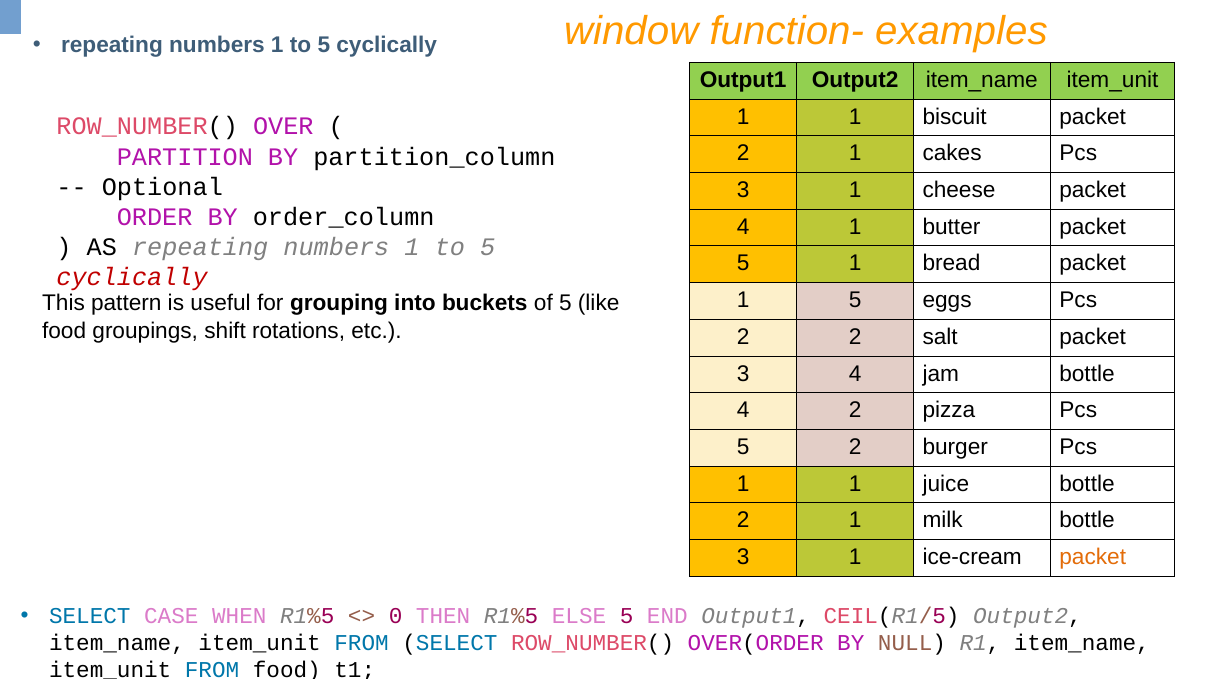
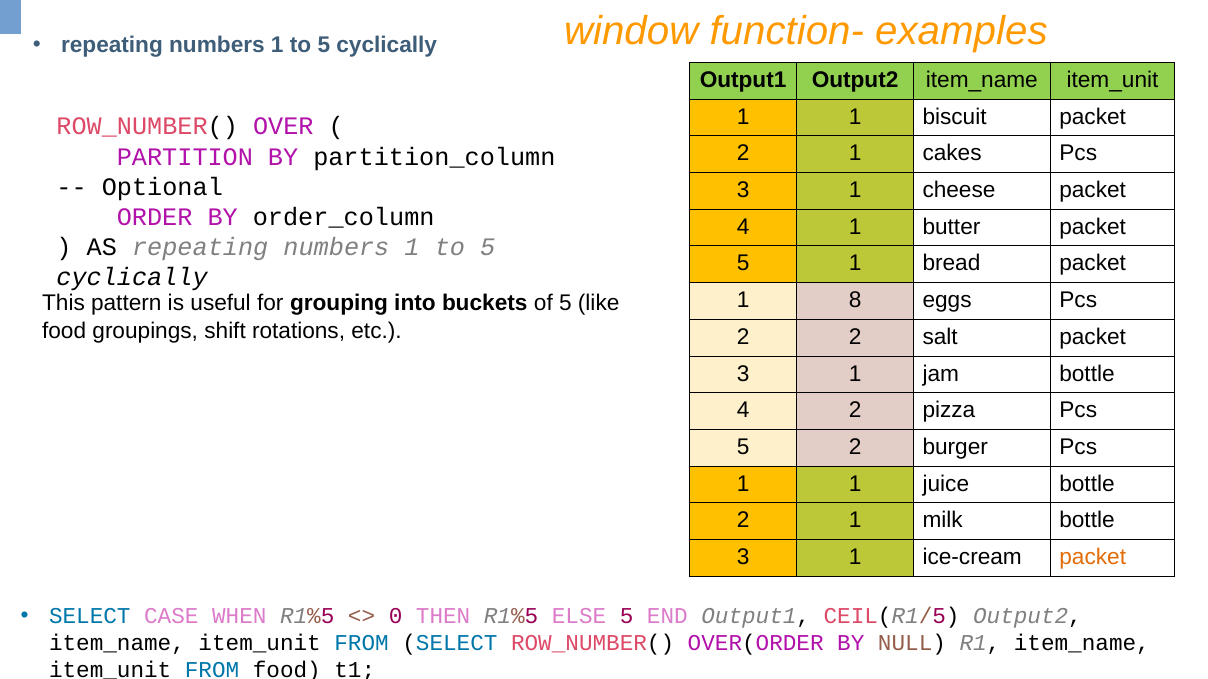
cyclically at (132, 278) colour: red -> black
1 5: 5 -> 8
4 at (855, 374): 4 -> 1
